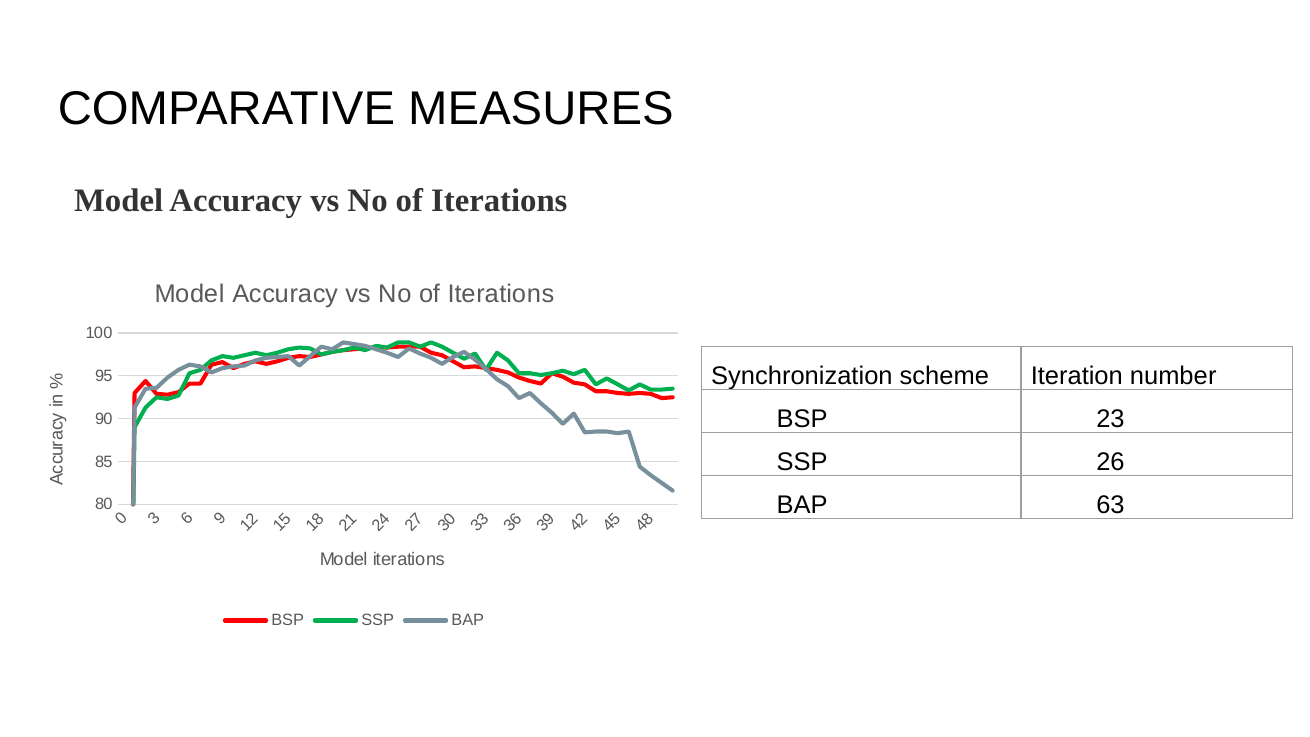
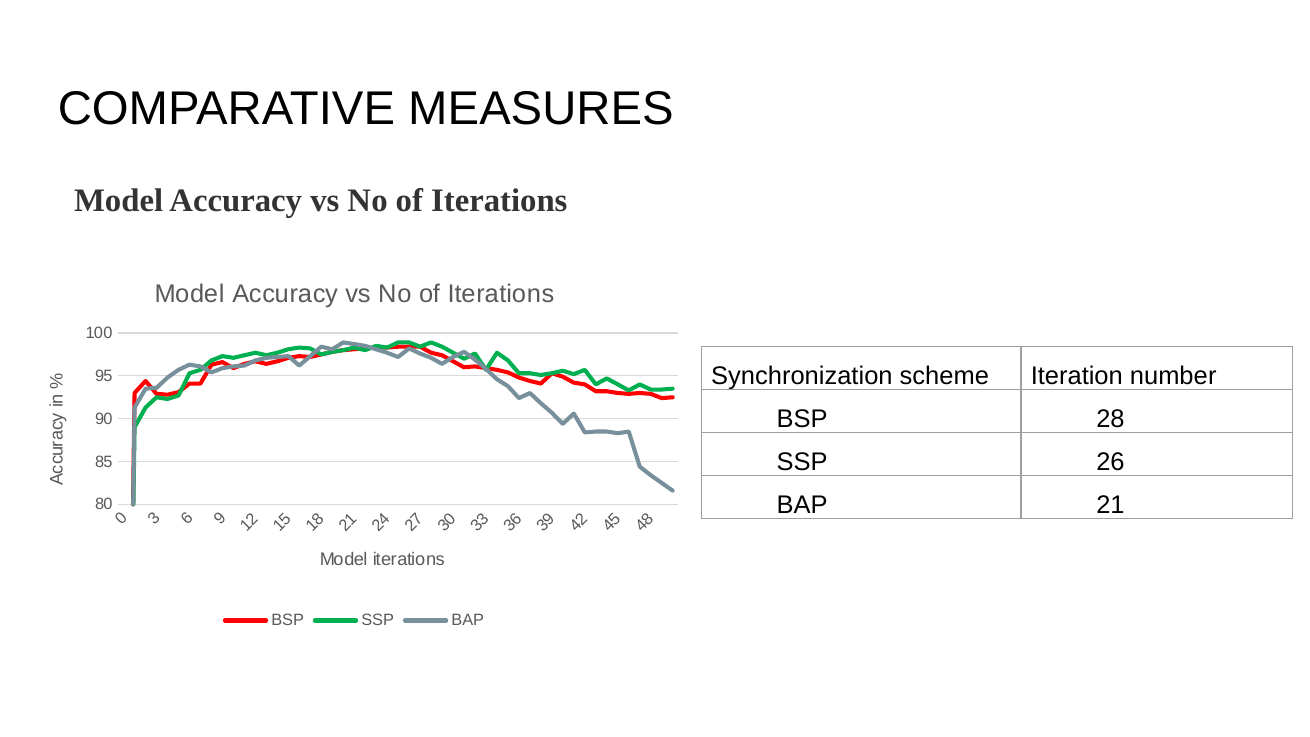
23: 23 -> 28
63: 63 -> 21
